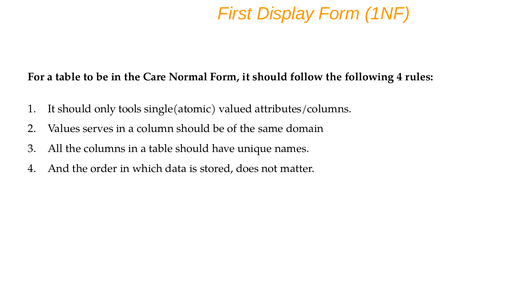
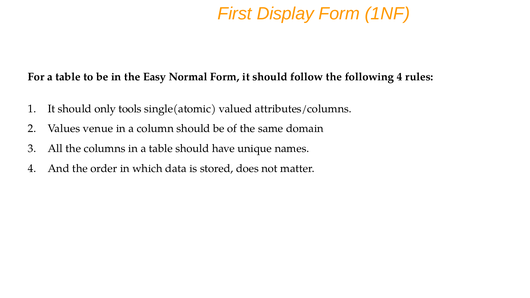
Care: Care -> Easy
serves: serves -> venue
